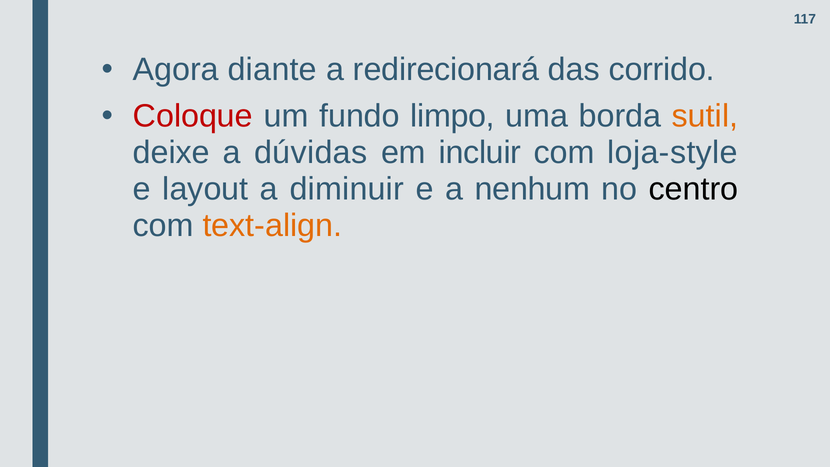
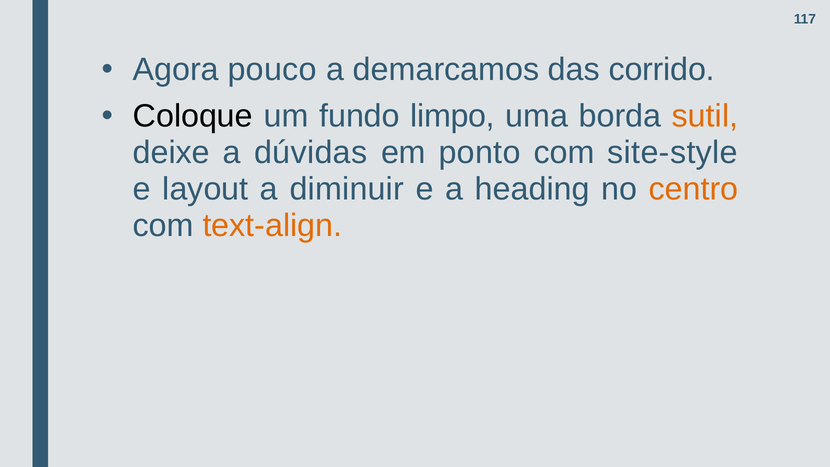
diante: diante -> pouco
redirecionará: redirecionará -> demarcamos
Coloque colour: red -> black
incluir: incluir -> ponto
loja-style: loja-style -> site-style
nenhum: nenhum -> heading
centro colour: black -> orange
